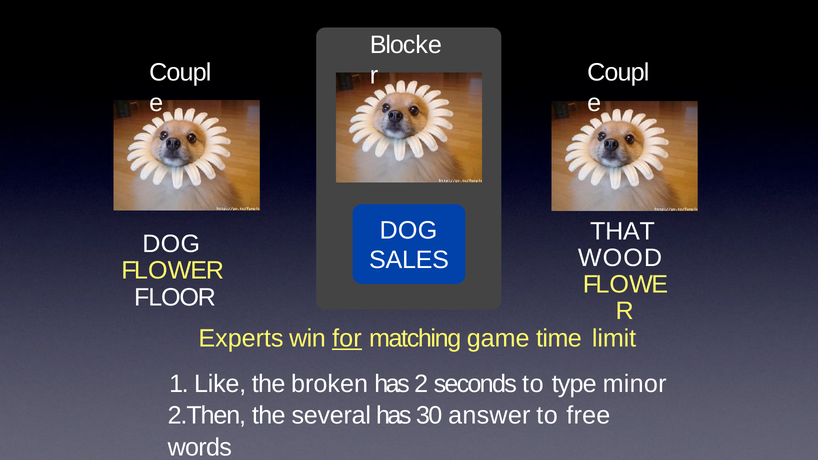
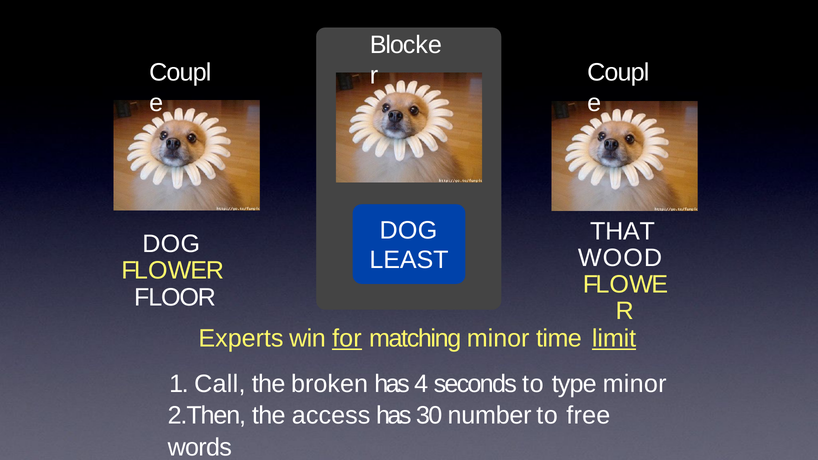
SALES: SALES -> LEAST
matching game: game -> minor
limit underline: none -> present
Like: Like -> Call
2: 2 -> 4
several: several -> access
answer: answer -> number
